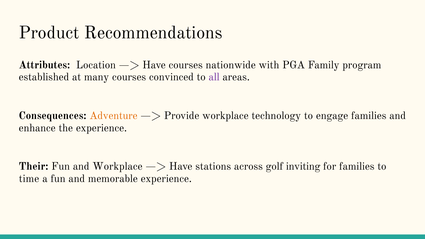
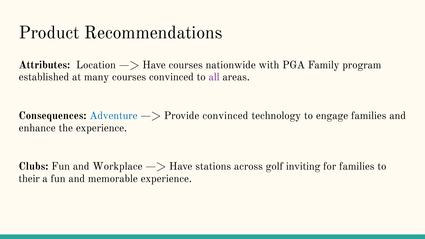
Adventure colour: orange -> blue
Provide workplace: workplace -> convinced
Their: Their -> Clubs
time: time -> their
